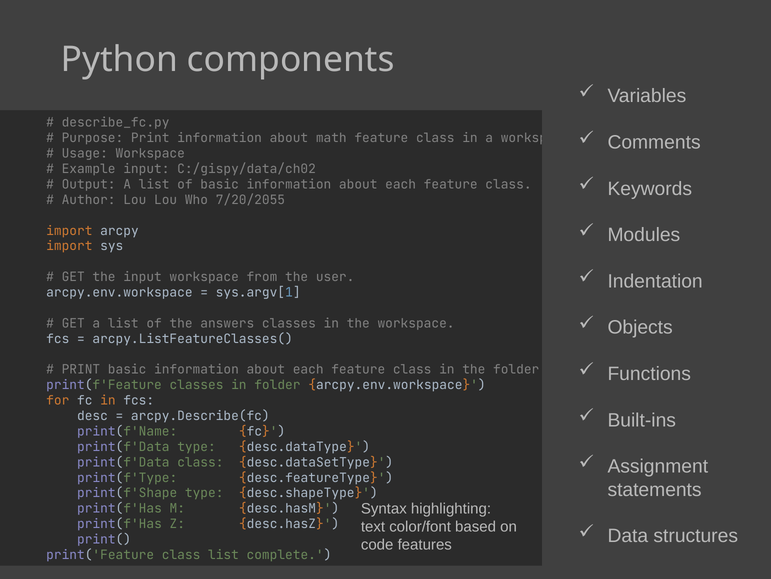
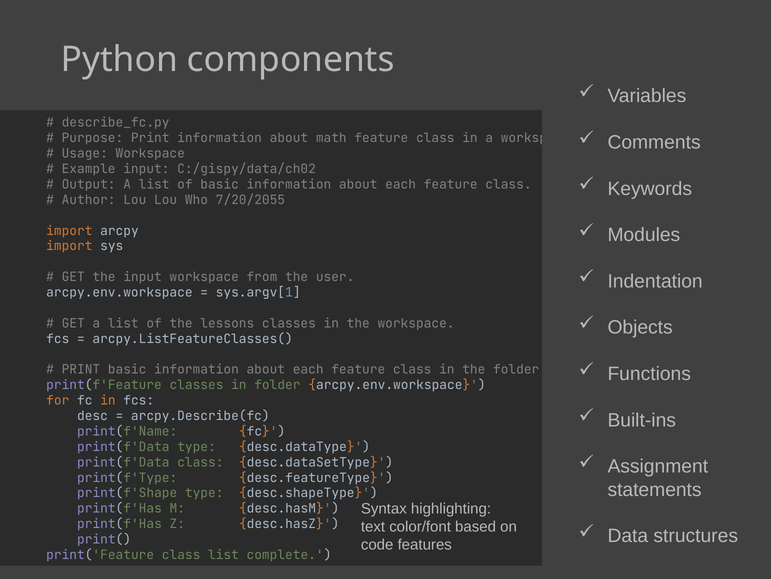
answers: answers -> lessons
